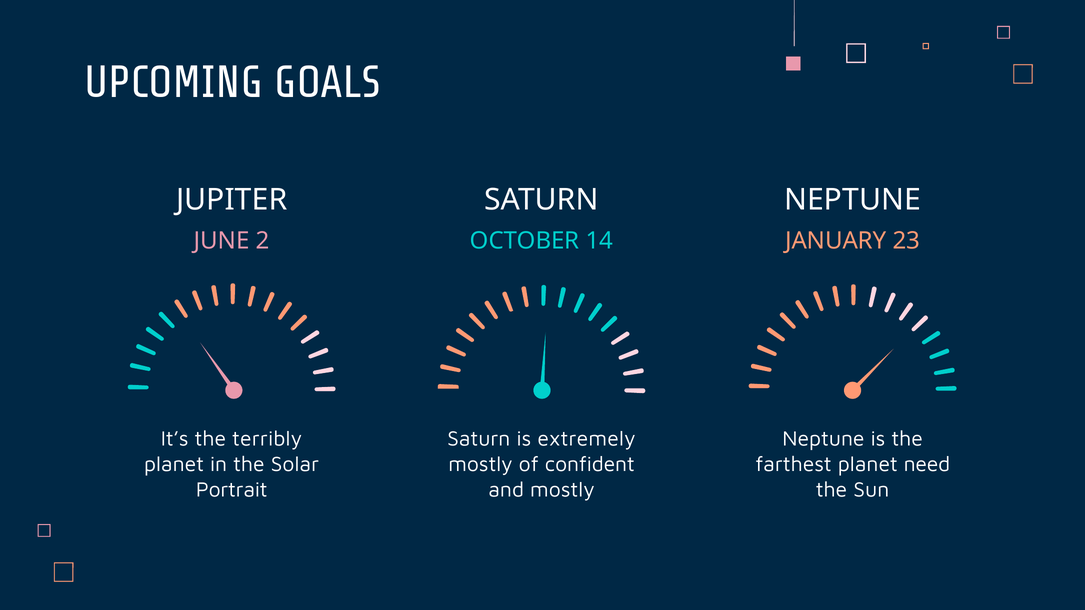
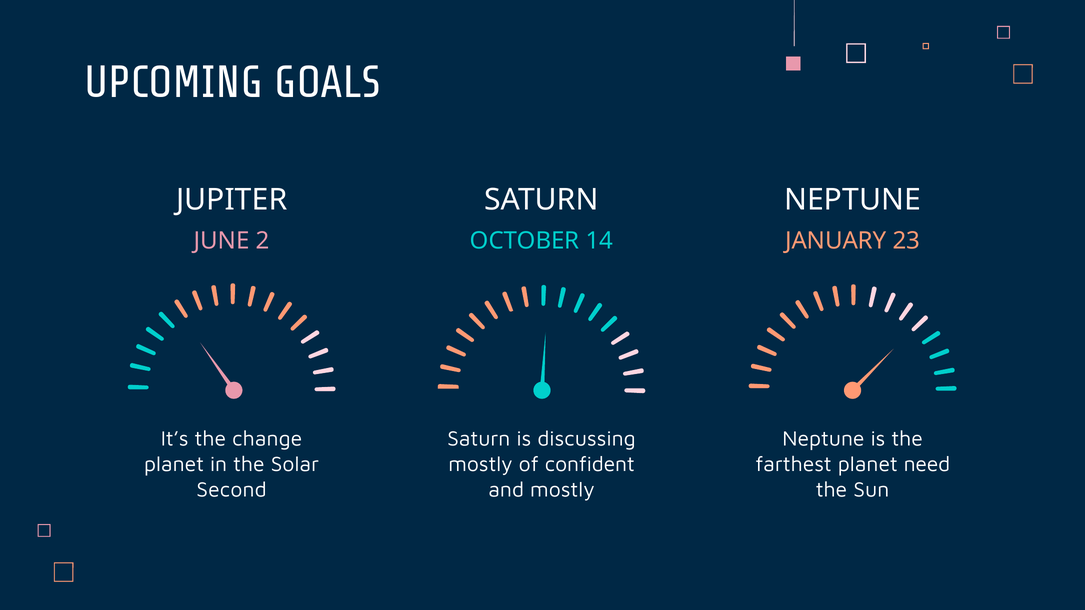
terribly: terribly -> change
extremely: extremely -> discussing
Portrait: Portrait -> Second
